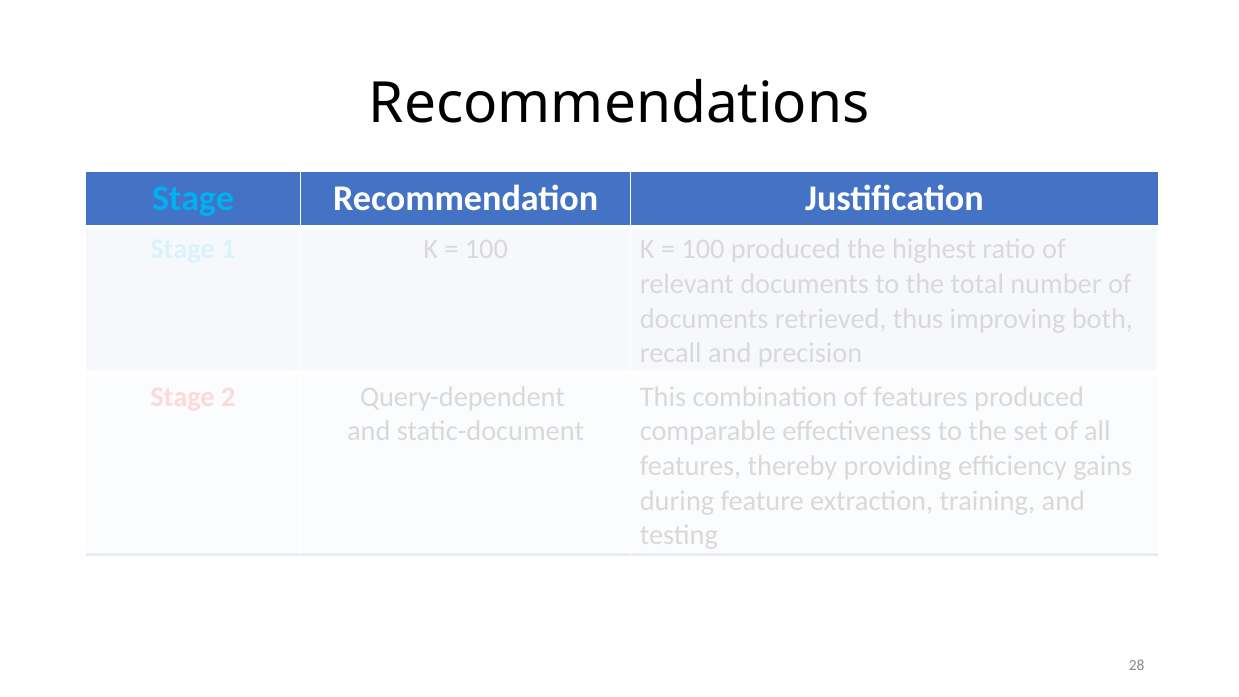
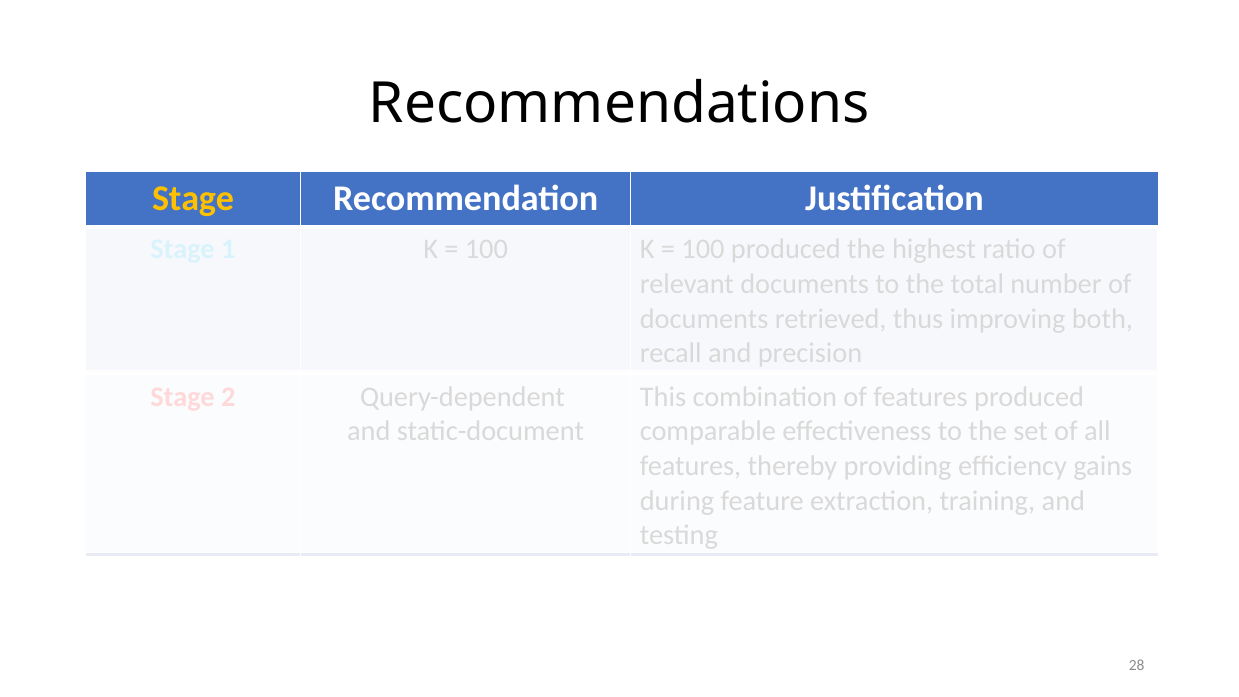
Stage at (193, 199) colour: light blue -> yellow
